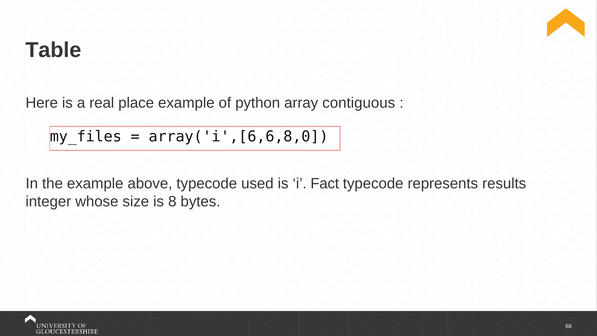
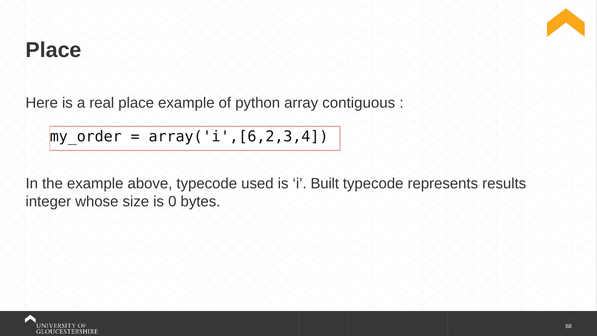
Table at (54, 50): Table -> Place
my_files: my_files -> my_order
array('i',[6,6,8,0: array('i',[6,6,8,0 -> array('i',[6,2,3,4
Fact: Fact -> Built
8: 8 -> 0
